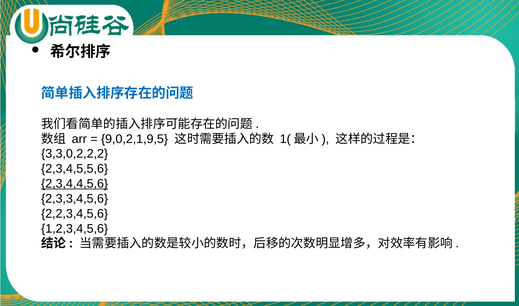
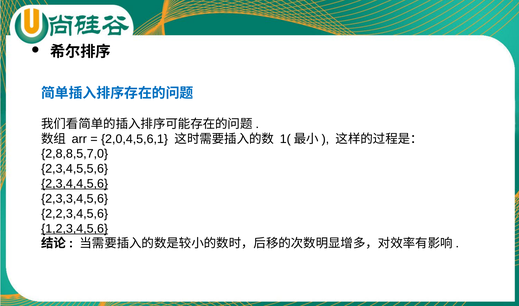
9,0,2,1,9,5: 9,0,2,1,9,5 -> 2,0,4,5,6,1
3,3,0,2,2,2: 3,3,0,2,2,2 -> 2,8,8,5,7,0
1,2,3,4,5,6 underline: none -> present
